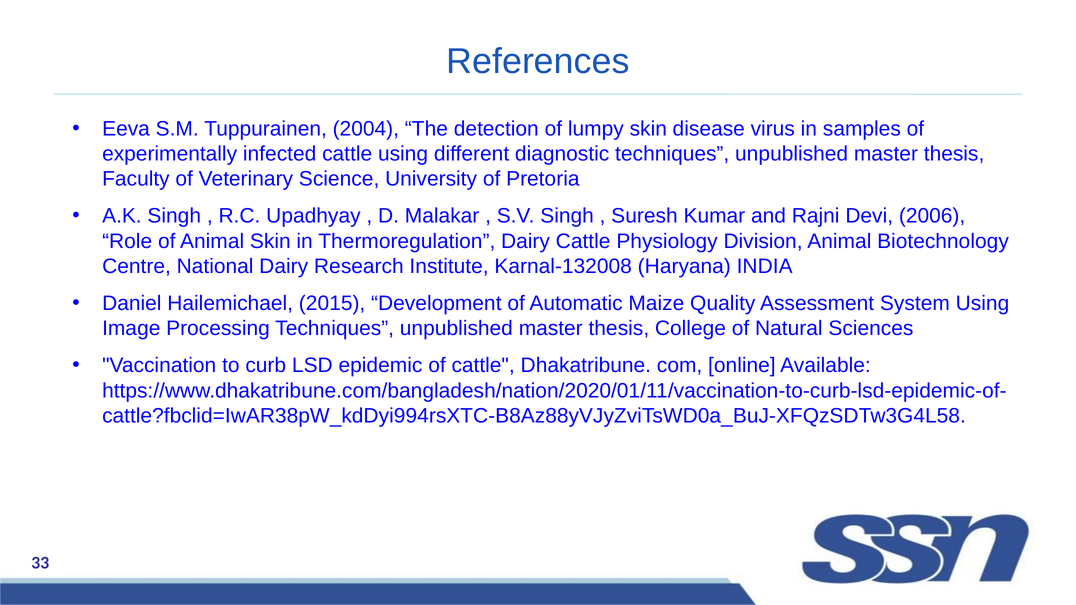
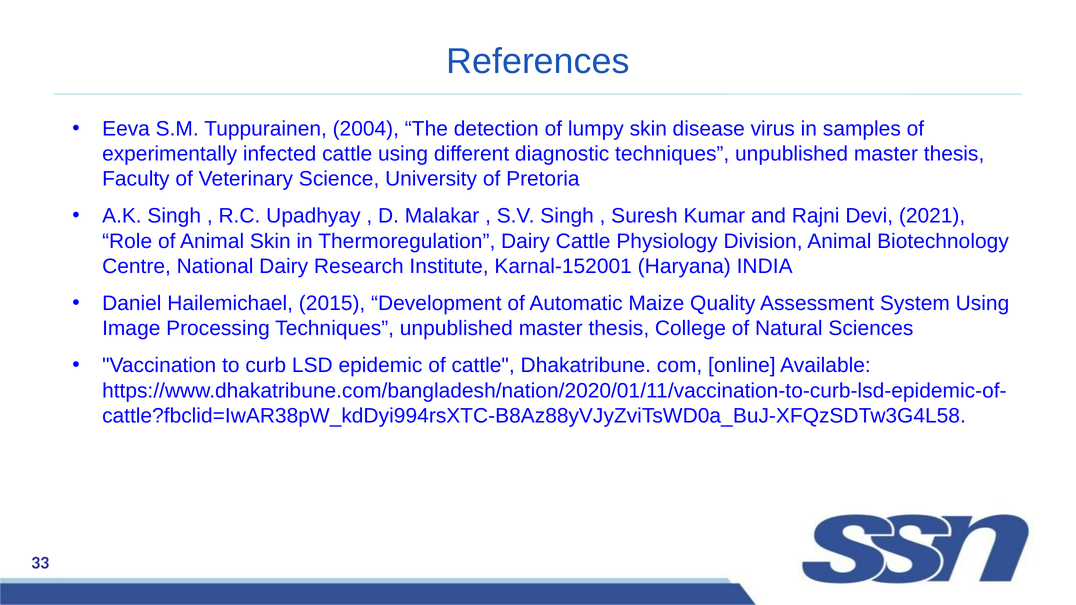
2006: 2006 -> 2021
Karnal-132008: Karnal-132008 -> Karnal-152001
